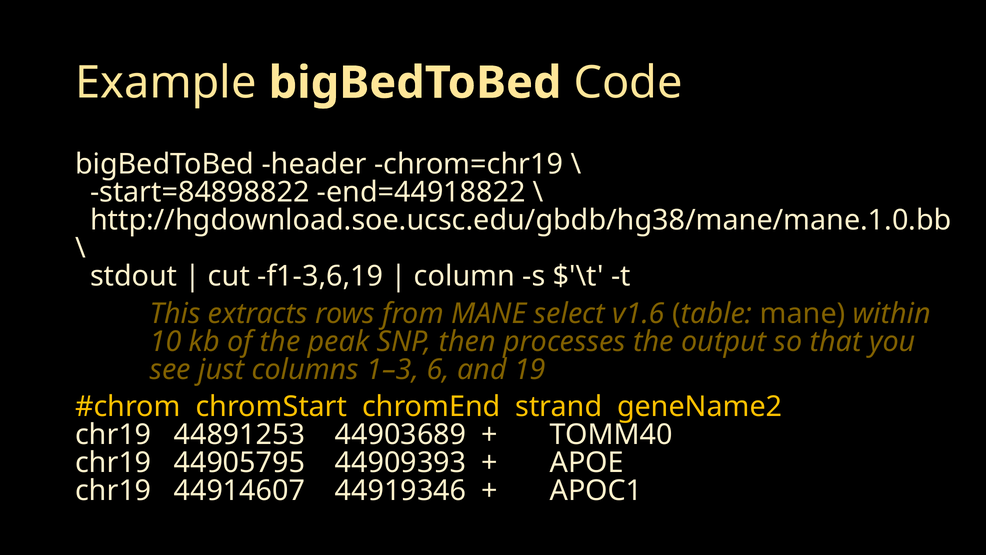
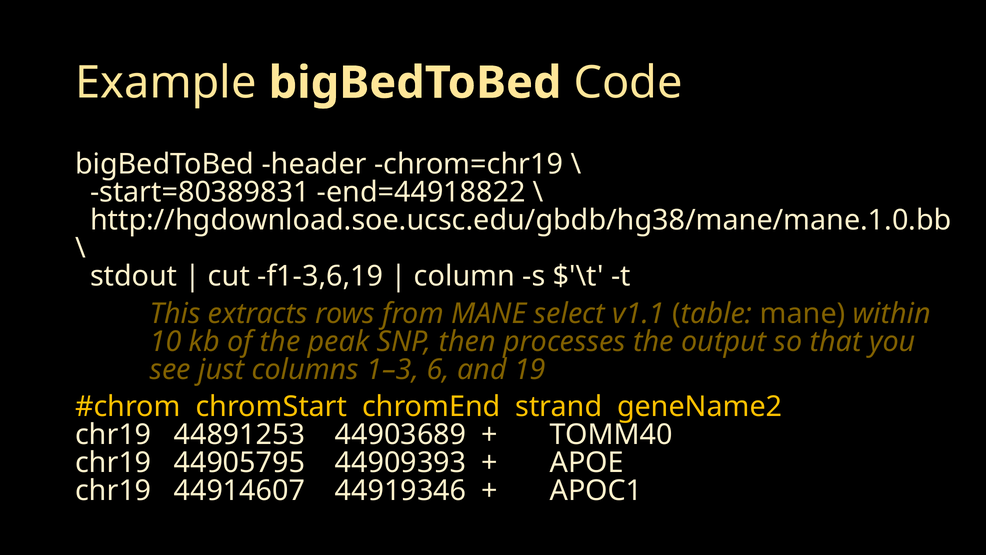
start=84898822: start=84898822 -> start=80389831
v1.6: v1.6 -> v1.1
